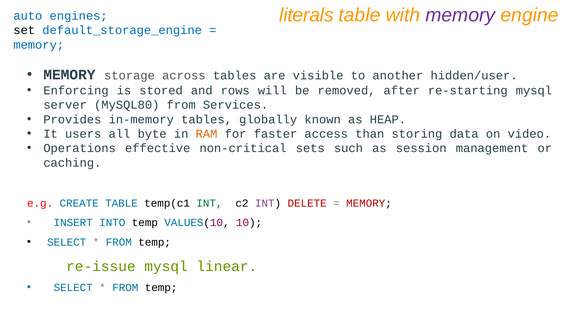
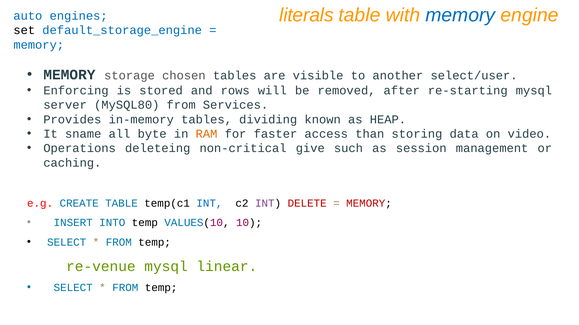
memory at (460, 15) colour: purple -> blue
across: across -> chosen
hidden/user: hidden/user -> select/user
globally: globally -> dividing
users: users -> sname
effective: effective -> deleteing
sets: sets -> give
INT at (209, 204) colour: green -> blue
re-issue: re-issue -> re-venue
